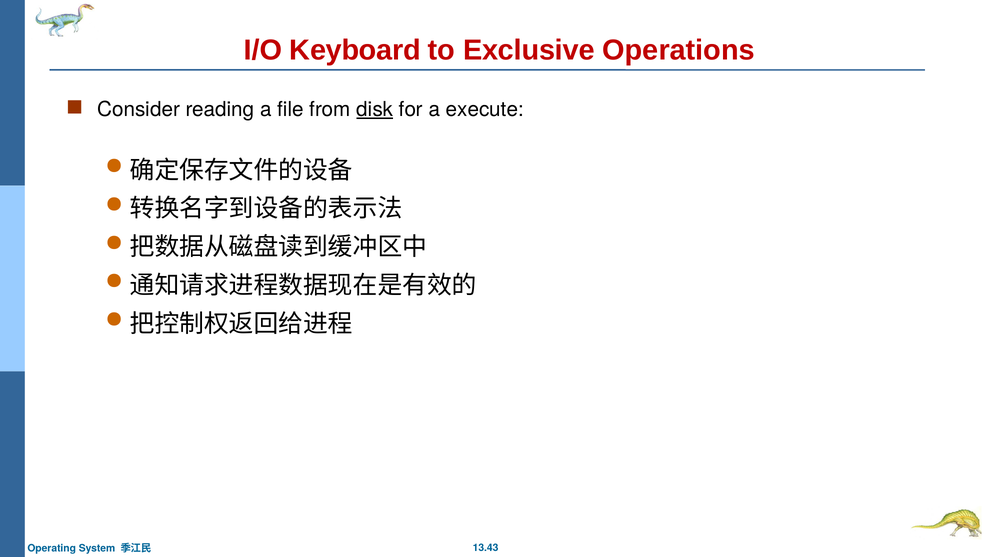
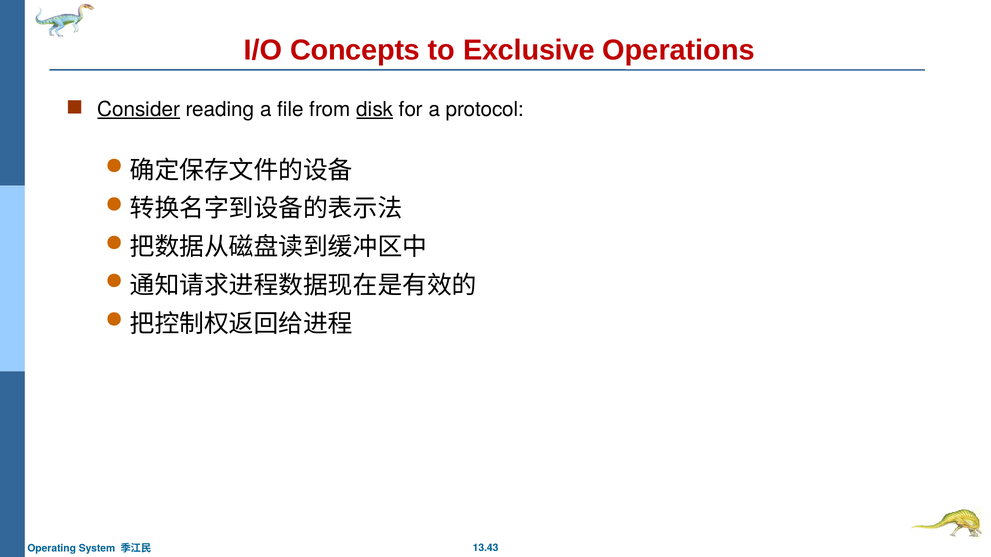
Keyboard: Keyboard -> Concepts
Consider underline: none -> present
execute: execute -> protocol
